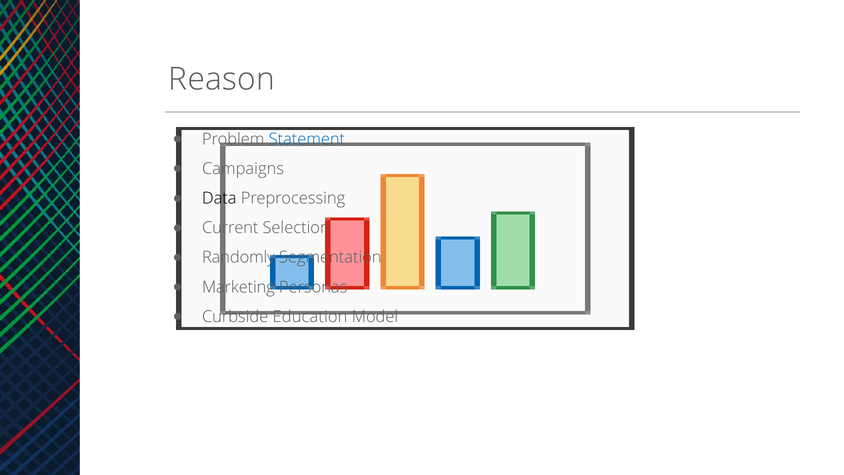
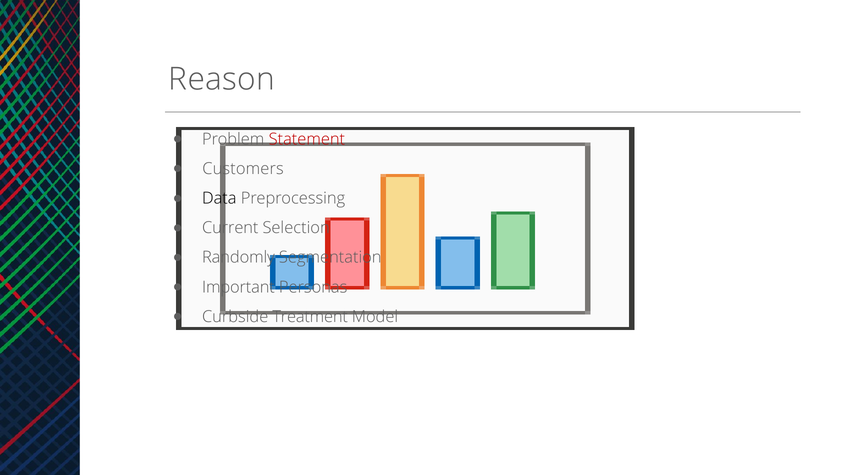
Statement colour: blue -> red
Campaigns: Campaigns -> Customers
Marketing: Marketing -> Important
Education: Education -> Treatment
